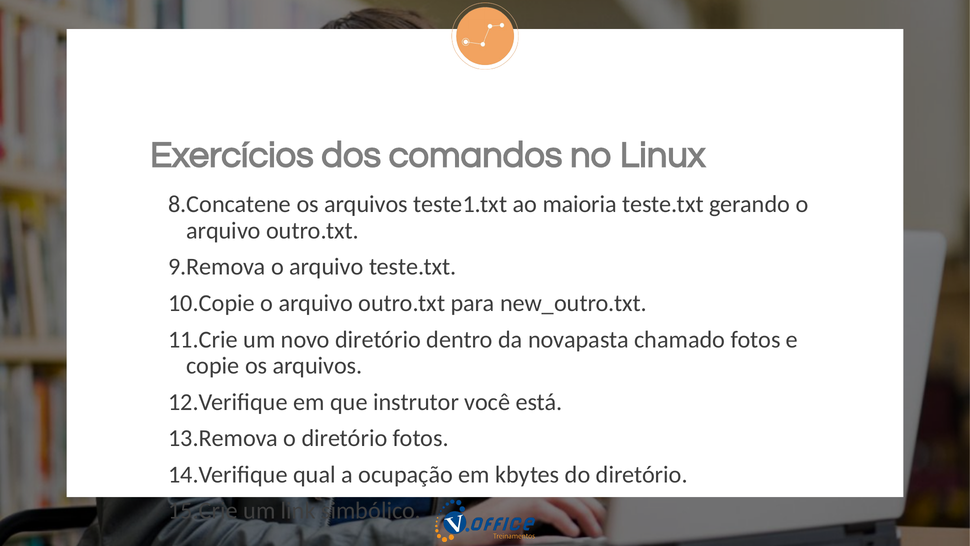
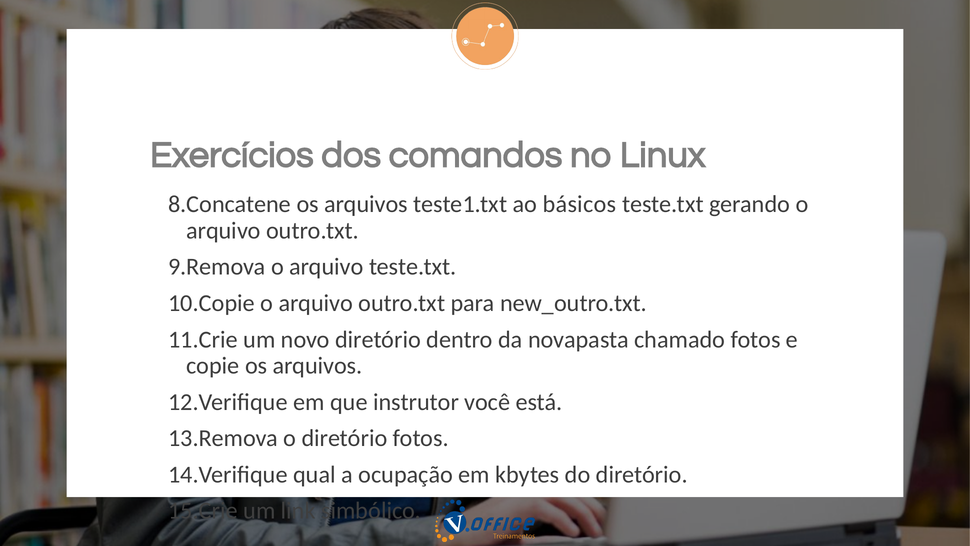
maioria: maioria -> básicos
